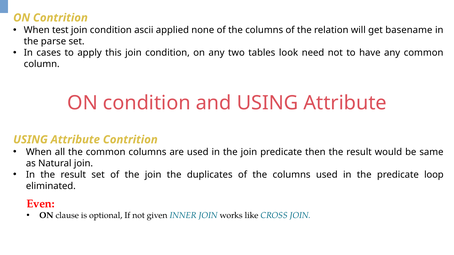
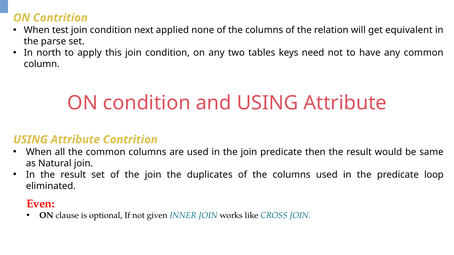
ascii: ascii -> next
basename: basename -> equivalent
cases: cases -> north
look: look -> keys
